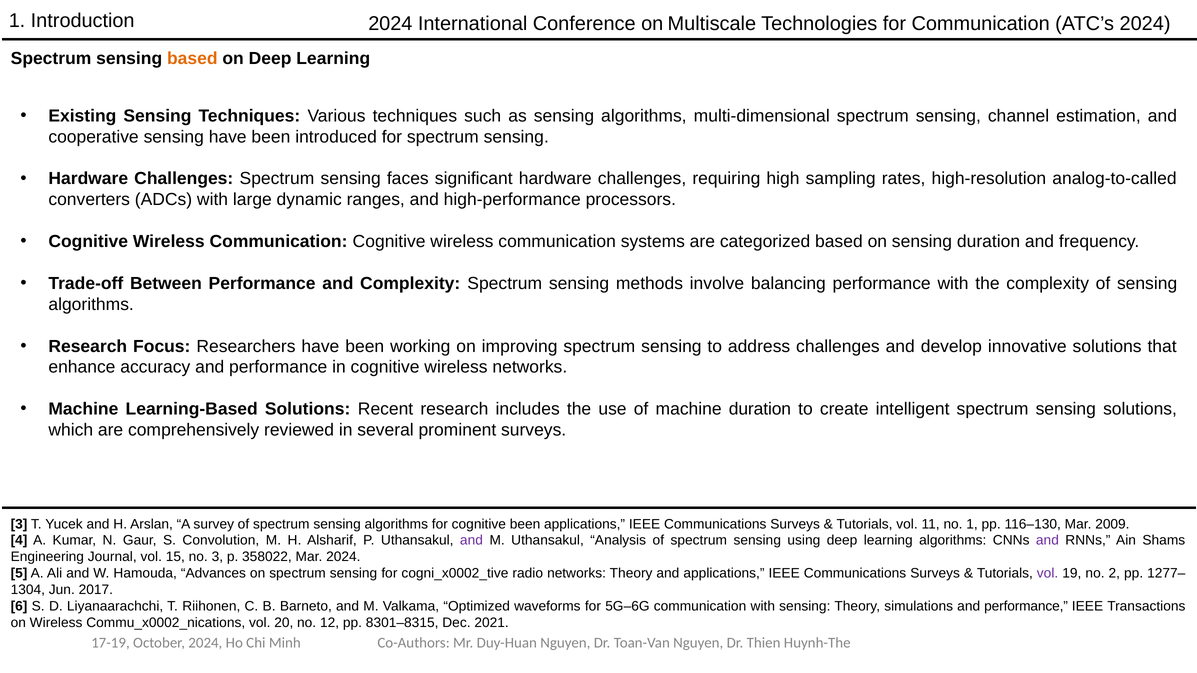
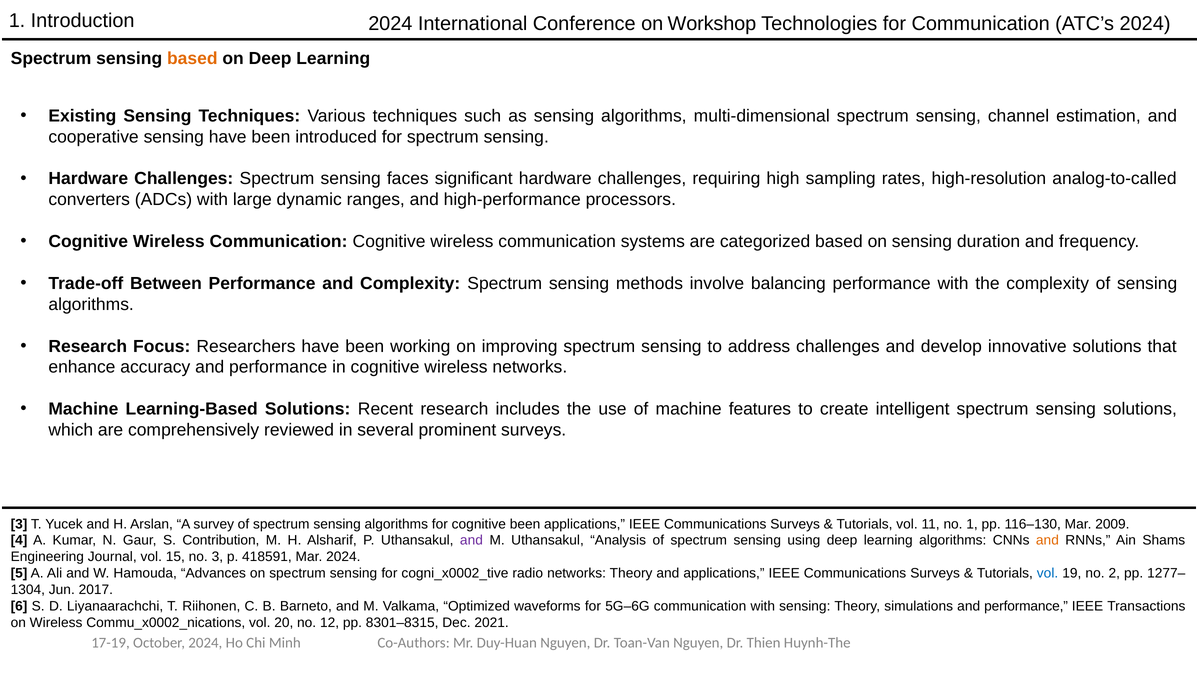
Multiscale: Multiscale -> Workshop
machine duration: duration -> features
Convolution: Convolution -> Contribution
and at (1047, 541) colour: purple -> orange
358022: 358022 -> 418591
vol at (1048, 574) colour: purple -> blue
